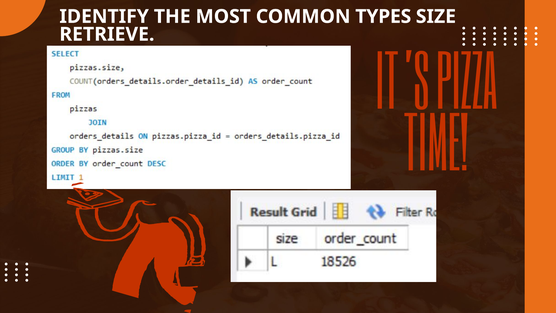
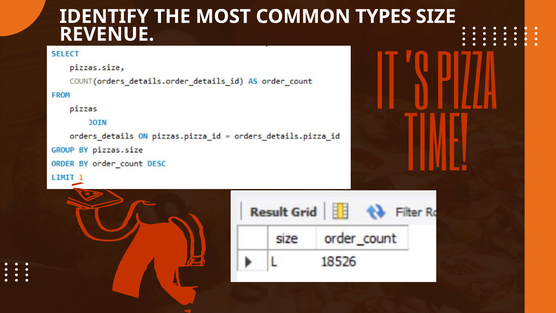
RETRIEVE: RETRIEVE -> REVENUE
